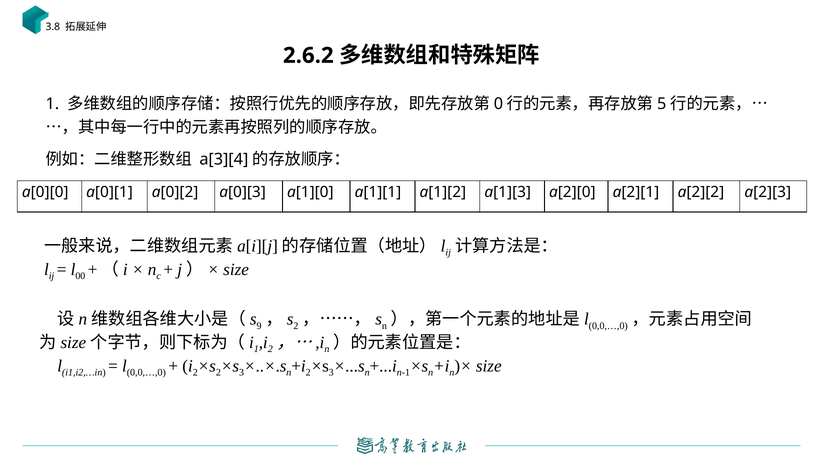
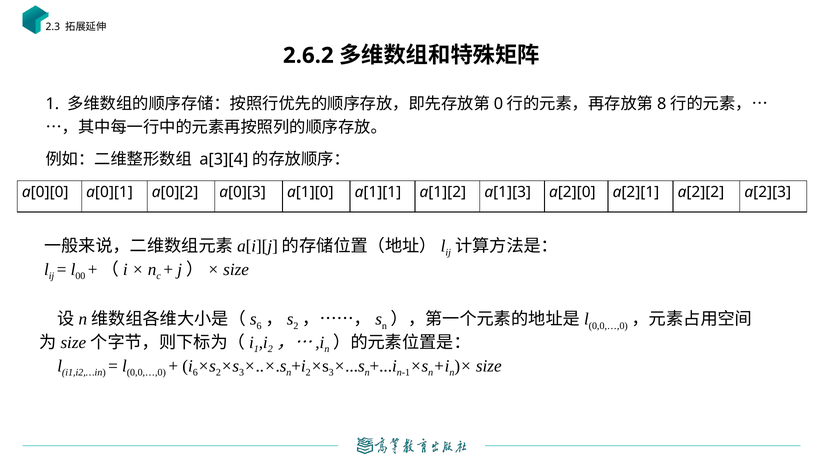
3.8: 3.8 -> 2.3
5: 5 -> 8
9 at (259, 326): 9 -> 6
2 at (195, 373): 2 -> 6
